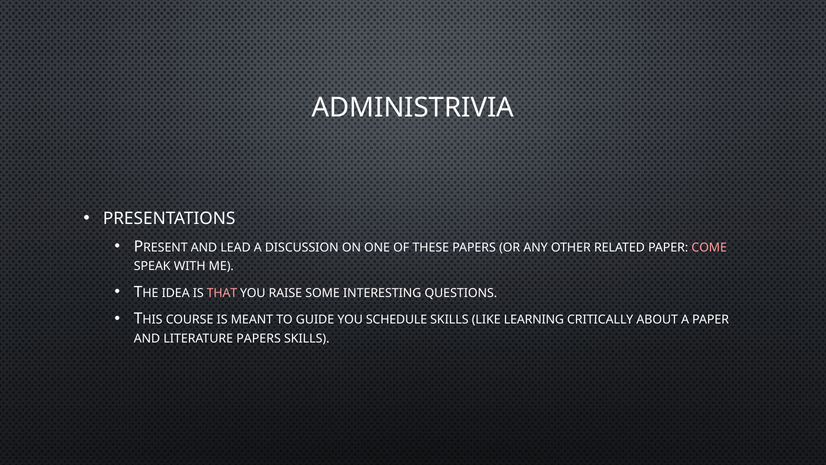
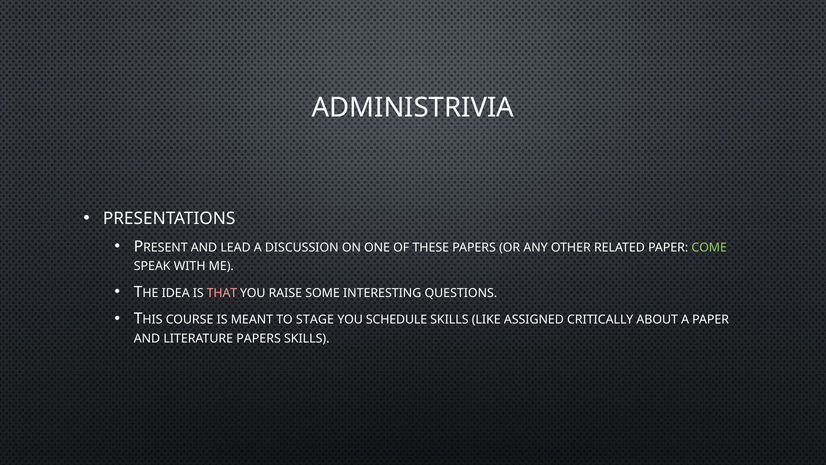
COME colour: pink -> light green
GUIDE: GUIDE -> STAGE
LEARNING: LEARNING -> ASSIGNED
